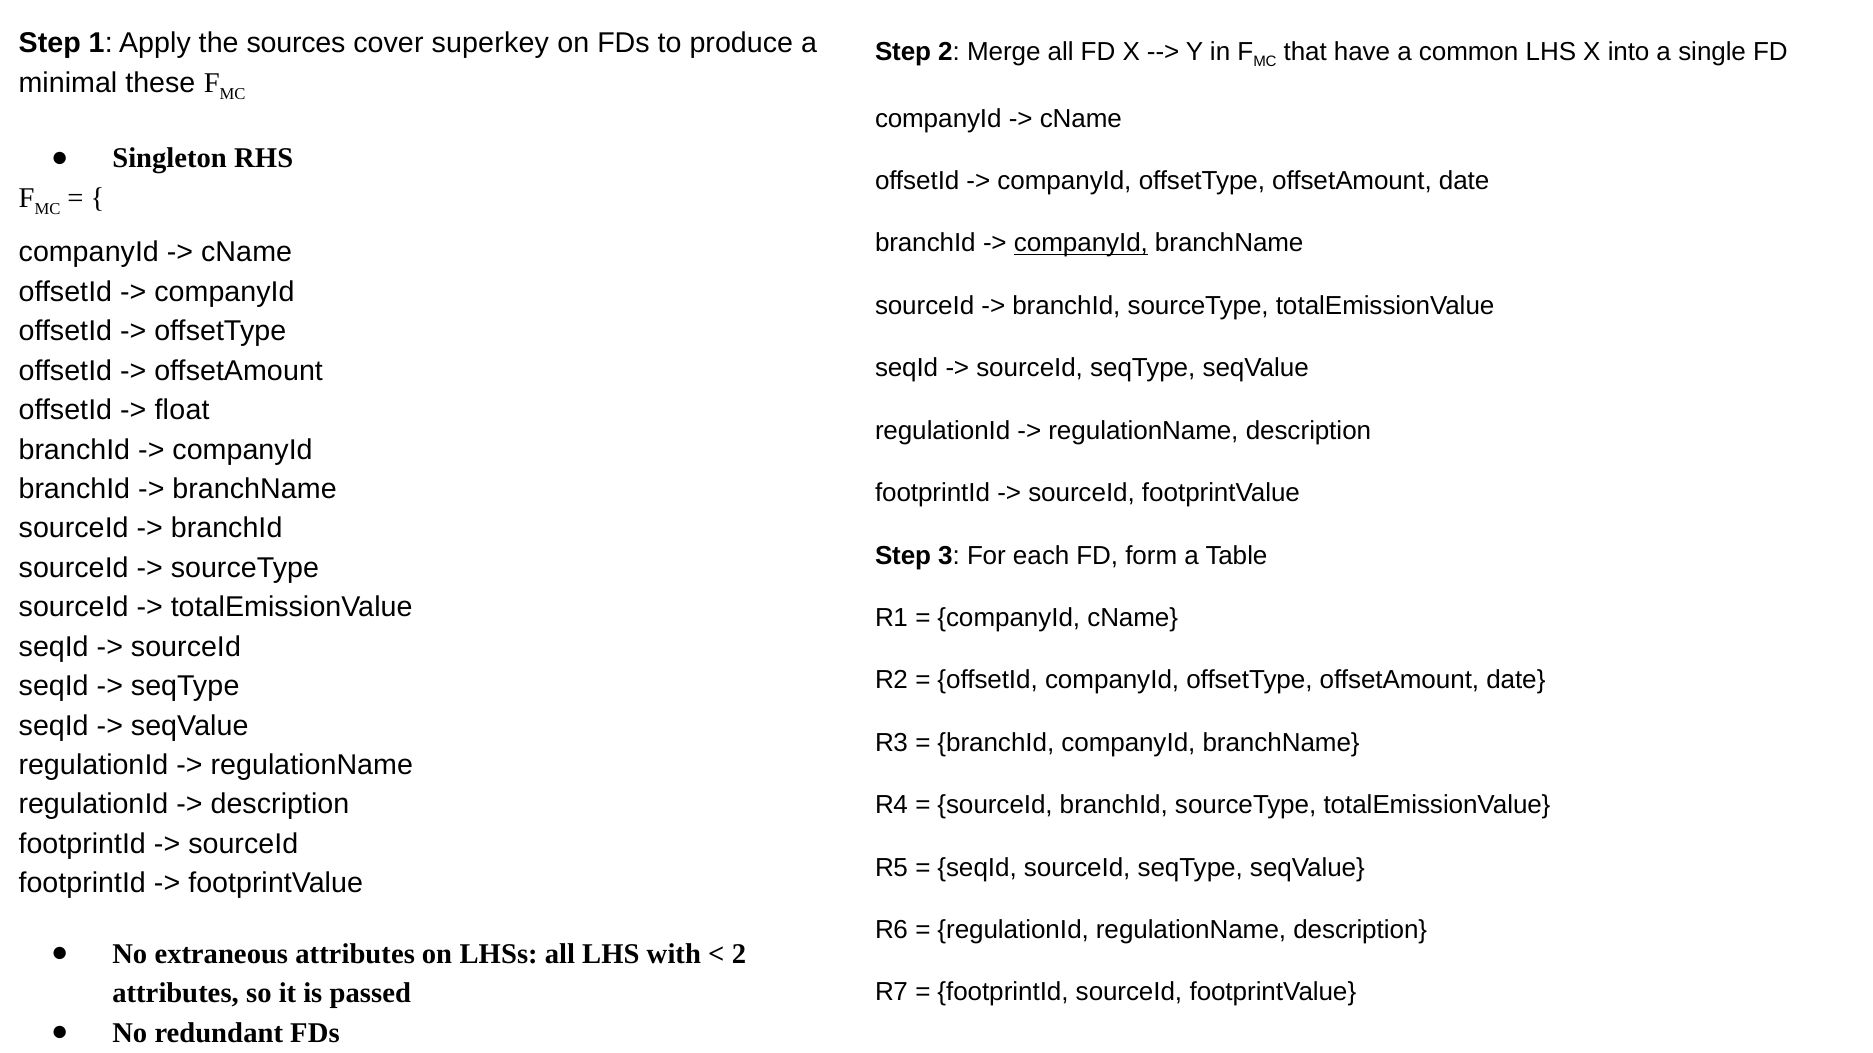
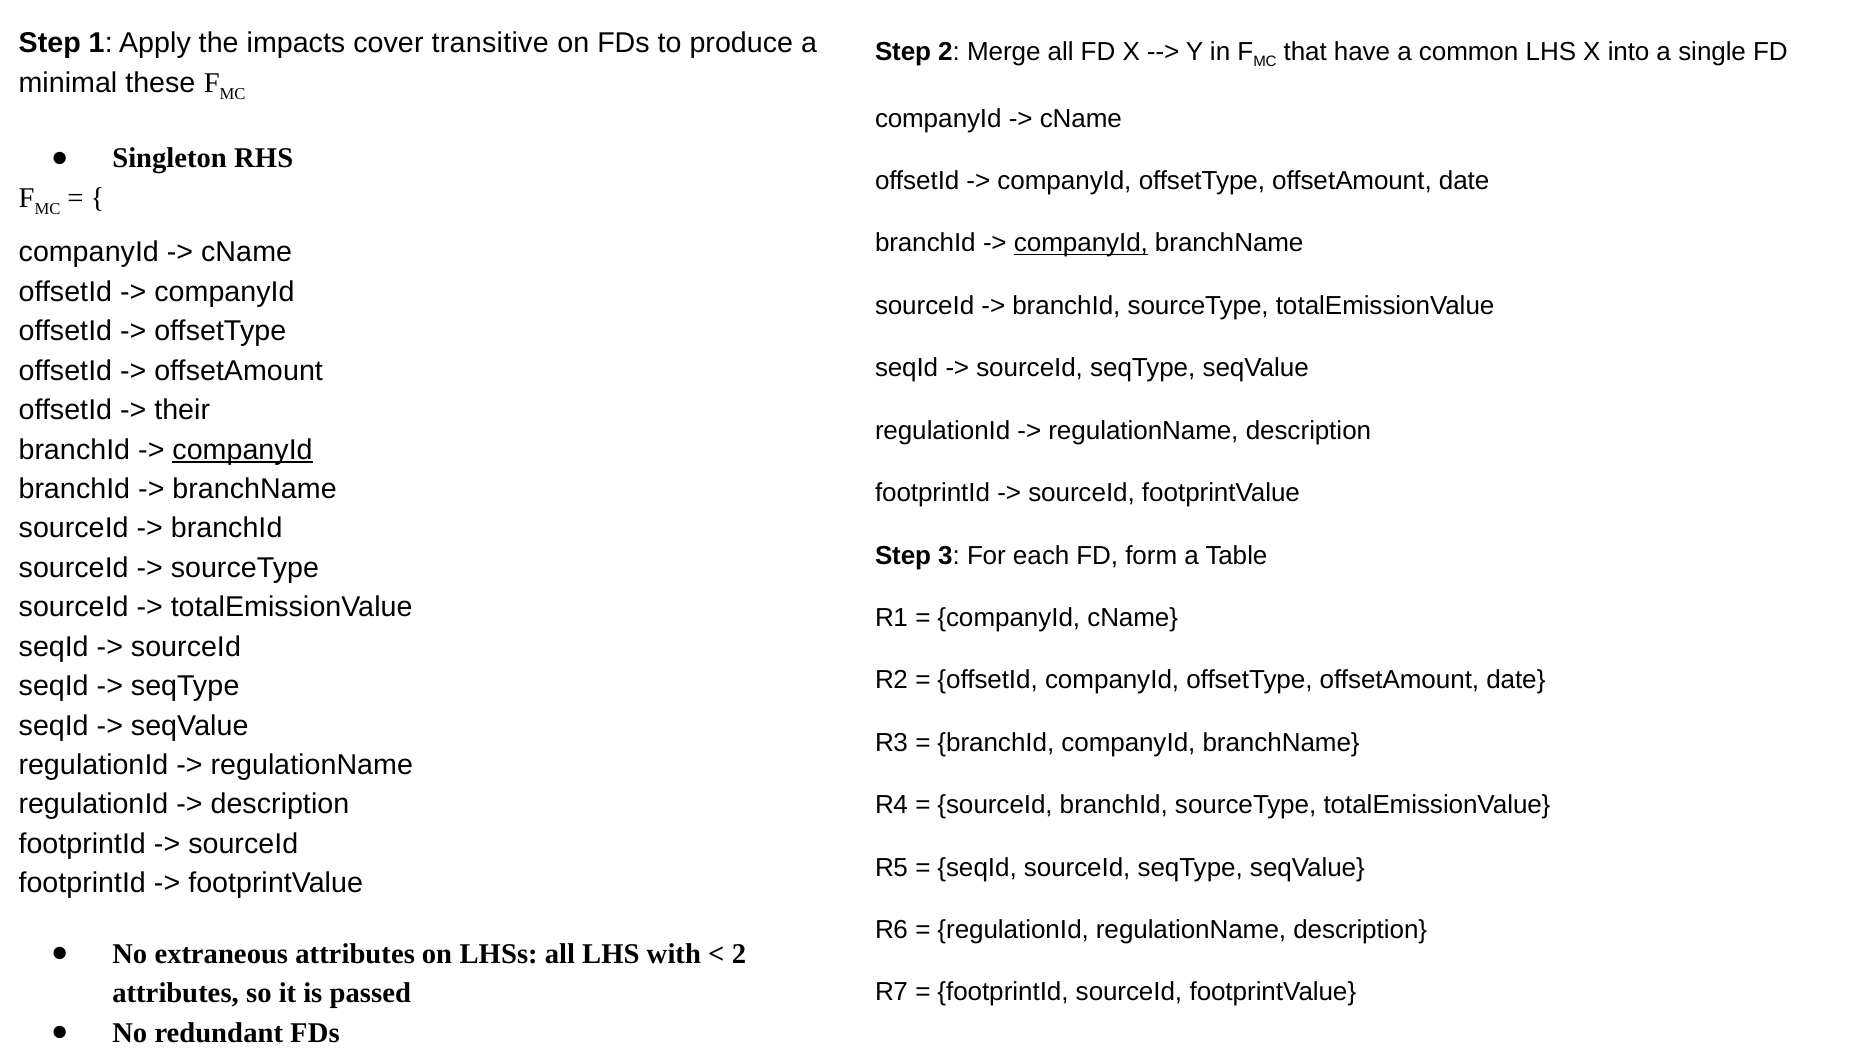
sources: sources -> impacts
superkey: superkey -> transitive
float: float -> their
companyId at (243, 450) underline: none -> present
